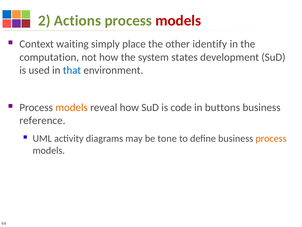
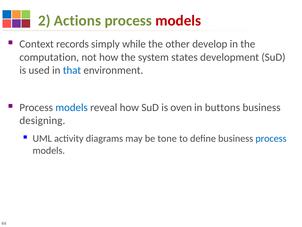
waiting: waiting -> records
place: place -> while
identify: identify -> develop
models at (72, 107) colour: orange -> blue
code: code -> oven
reference: reference -> designing
process at (271, 138) colour: orange -> blue
